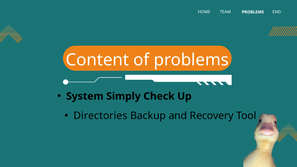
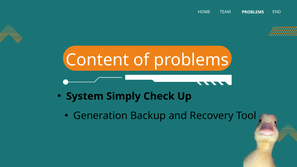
Directories: Directories -> Generation
